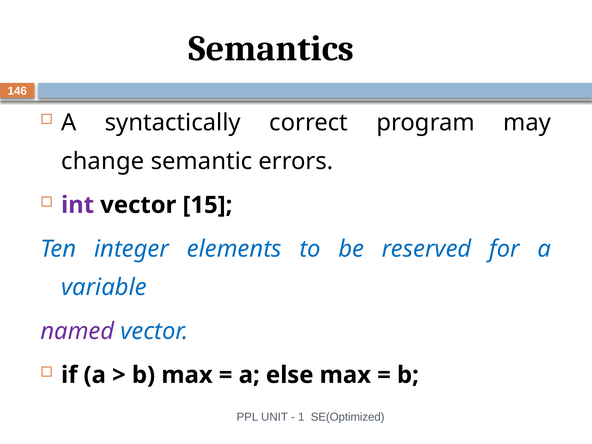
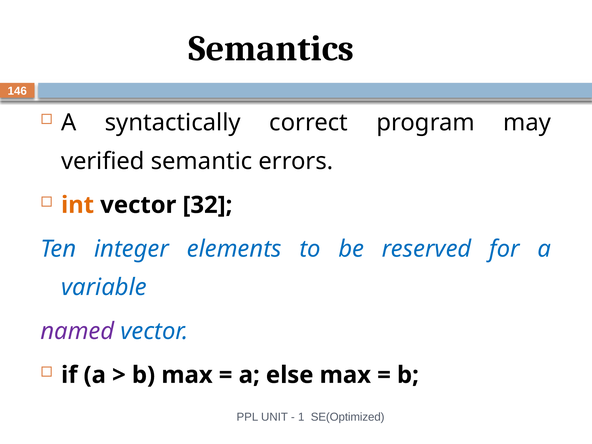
change: change -> verified
int colour: purple -> orange
15: 15 -> 32
